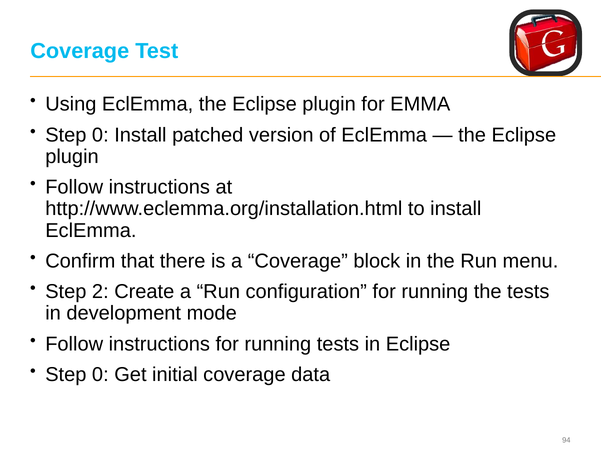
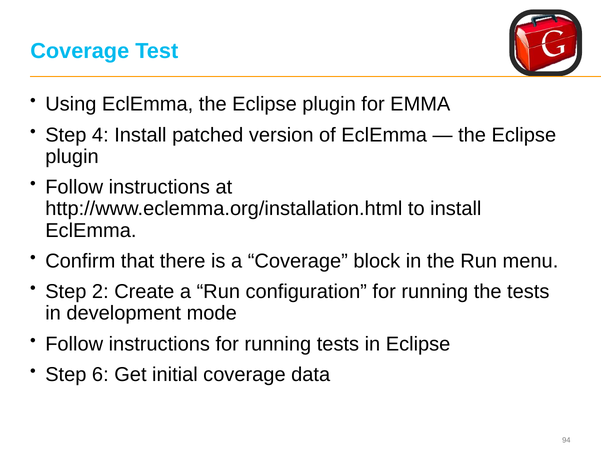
0 at (100, 135): 0 -> 4
0 at (100, 374): 0 -> 6
